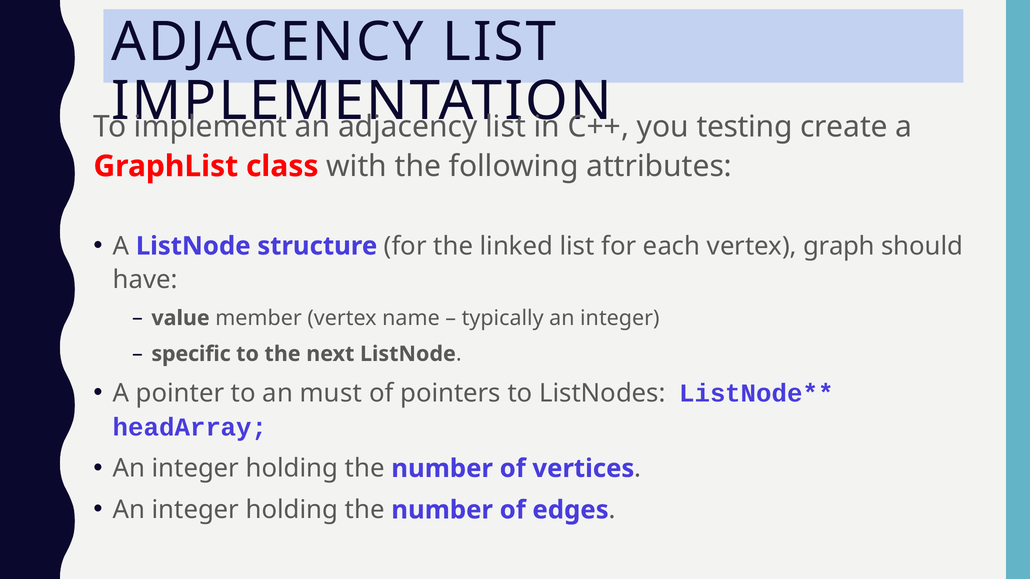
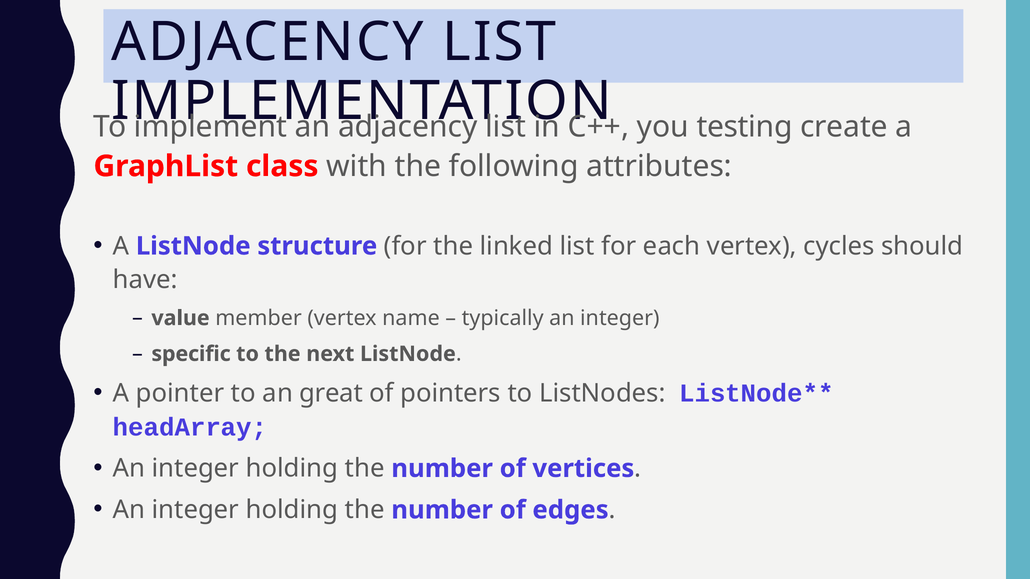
graph: graph -> cycles
must: must -> great
